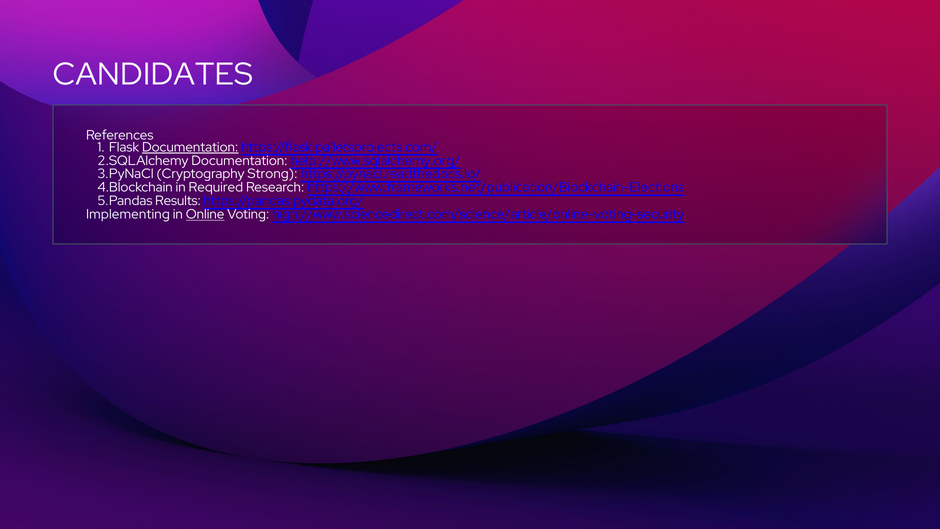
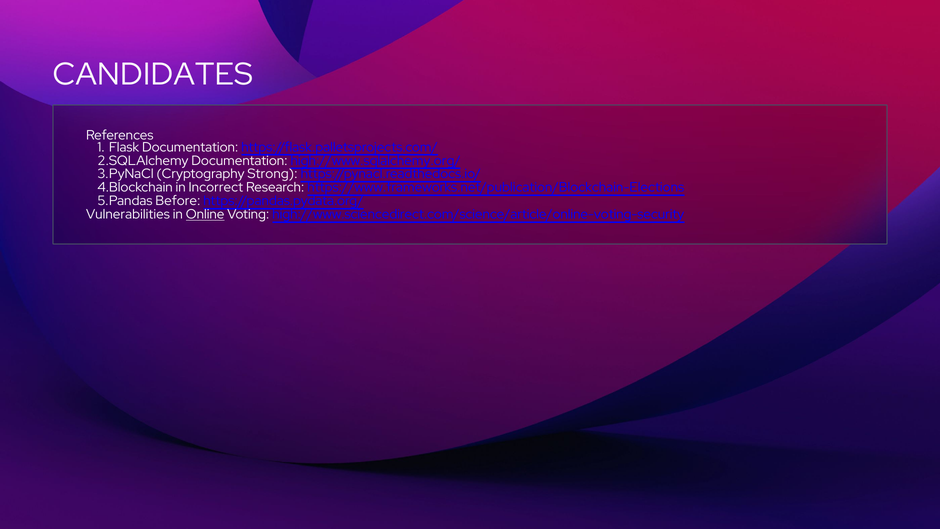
Documentation at (190, 147) underline: present -> none
help://www.sqlalchemy.org/: help://www.sqlalchemy.org/ -> high://www.sqlalchemy.org/
Required: Required -> Incorrect
Results: Results -> Before
Implementing: Implementing -> Vulnerabilities
